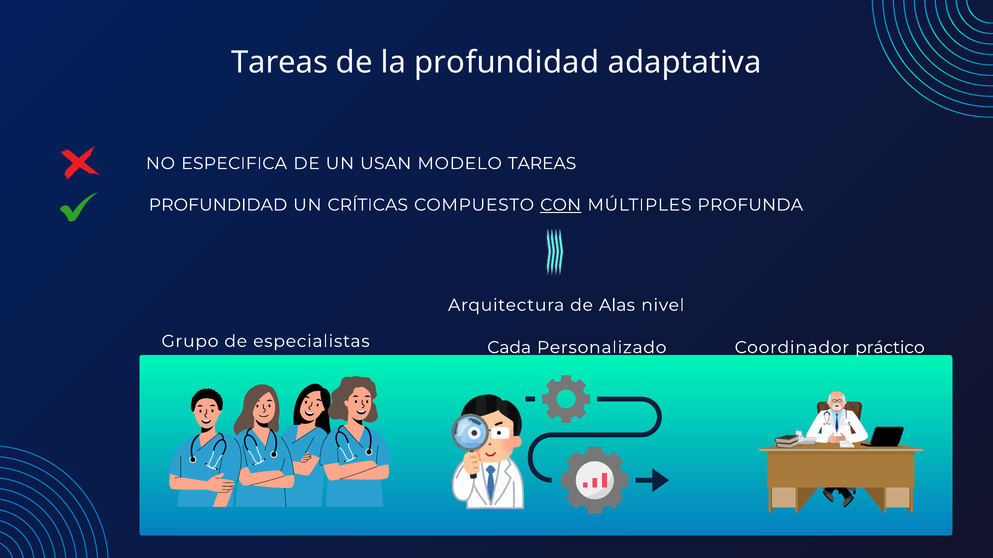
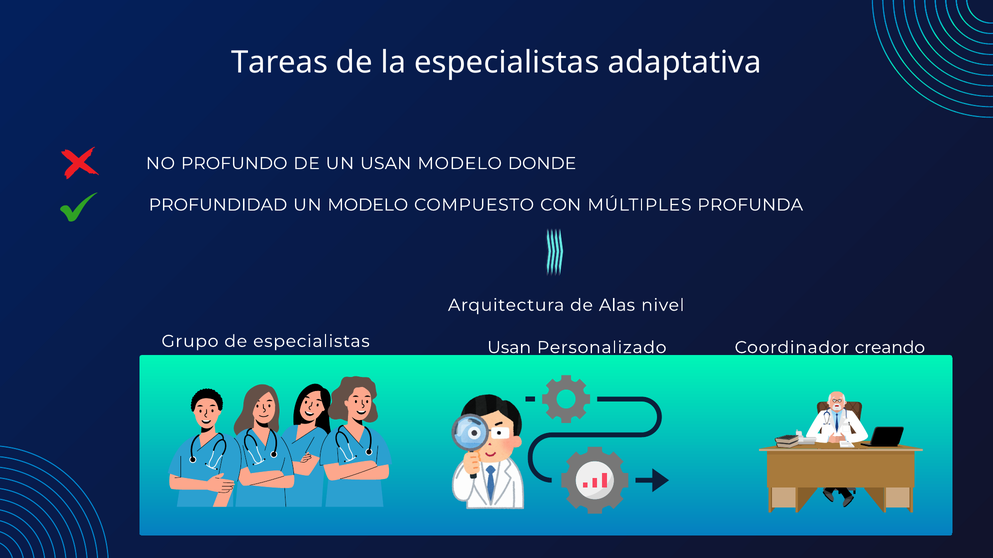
la profundidad: profundidad -> especialistas
ESPECIFICA: ESPECIFICA -> PROFUNDO
MODELO TAREAS: TAREAS -> DONDE
UN CRÍTICAS: CRÍTICAS -> MODELO
CON underline: present -> none
especialistas Cada: Cada -> Usan
práctico: práctico -> creando
